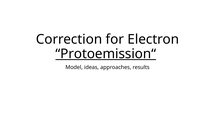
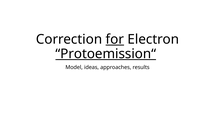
for underline: none -> present
